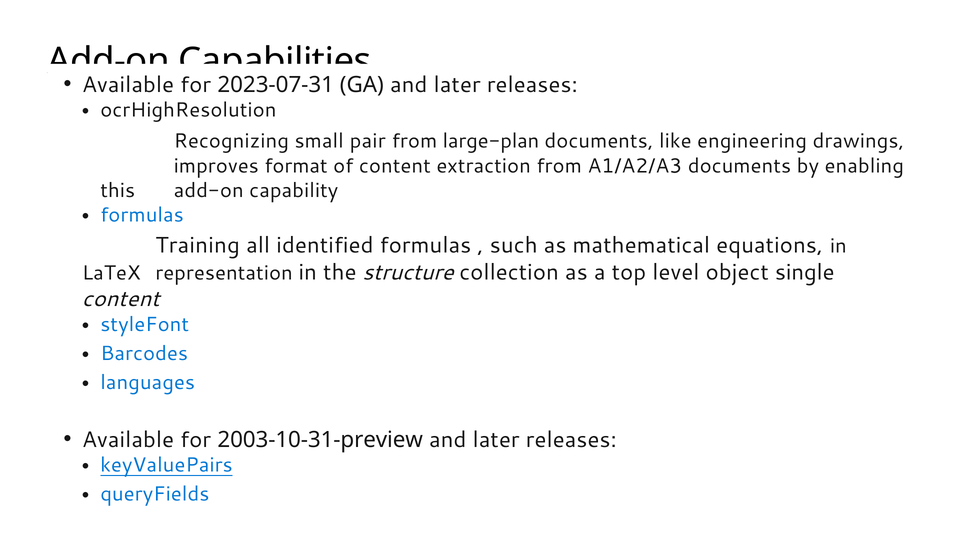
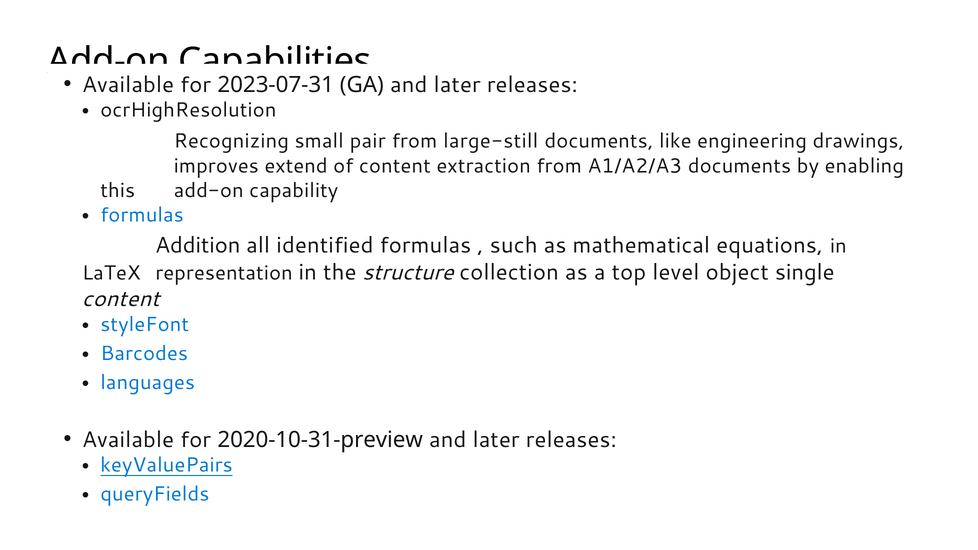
large-plan: large-plan -> large-still
format: format -> extend
Training: Training -> Addition
2003-10-31-preview: 2003-10-31-preview -> 2020-10-31-preview
